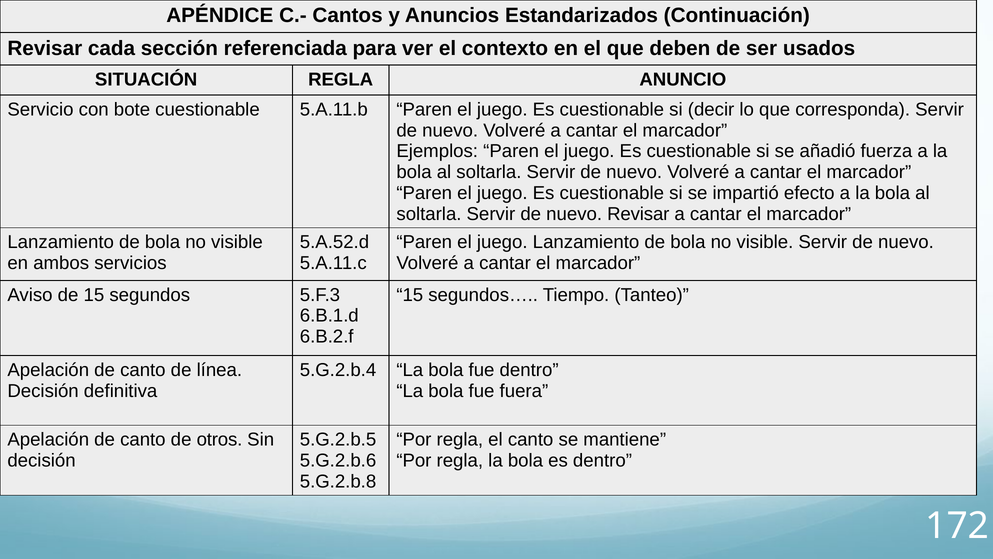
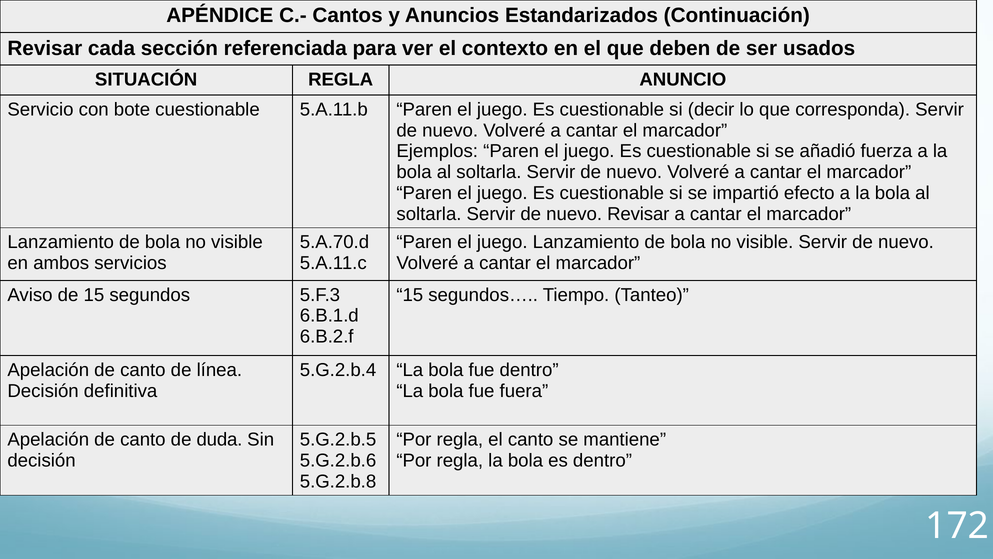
5.A.52.d: 5.A.52.d -> 5.A.70.d
otros: otros -> duda
